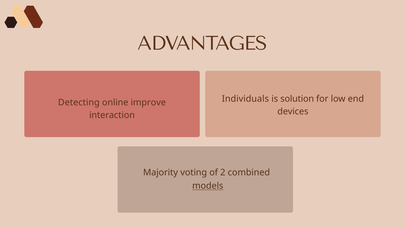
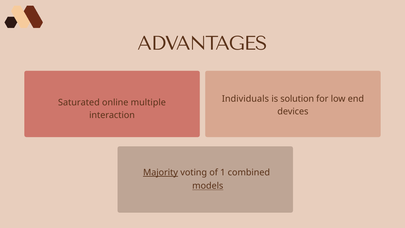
Detecting: Detecting -> Saturated
improve: improve -> multiple
Majority underline: none -> present
2: 2 -> 1
